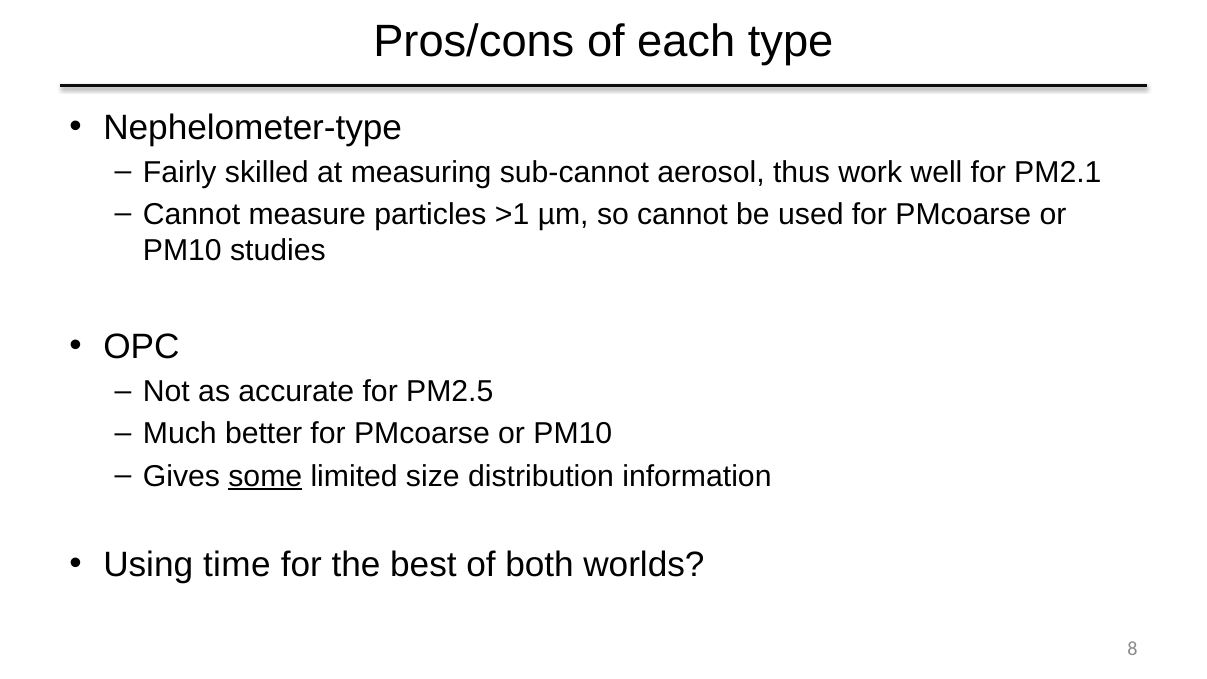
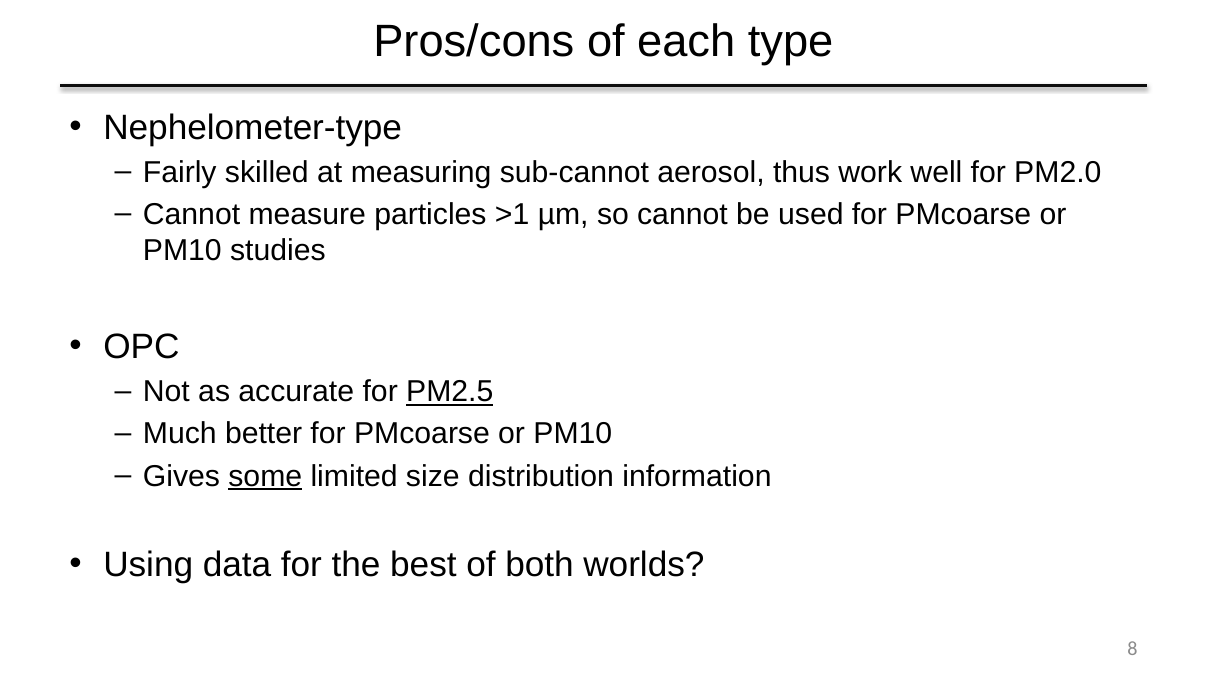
PM2.1: PM2.1 -> PM2.0
PM2.5 underline: none -> present
time: time -> data
